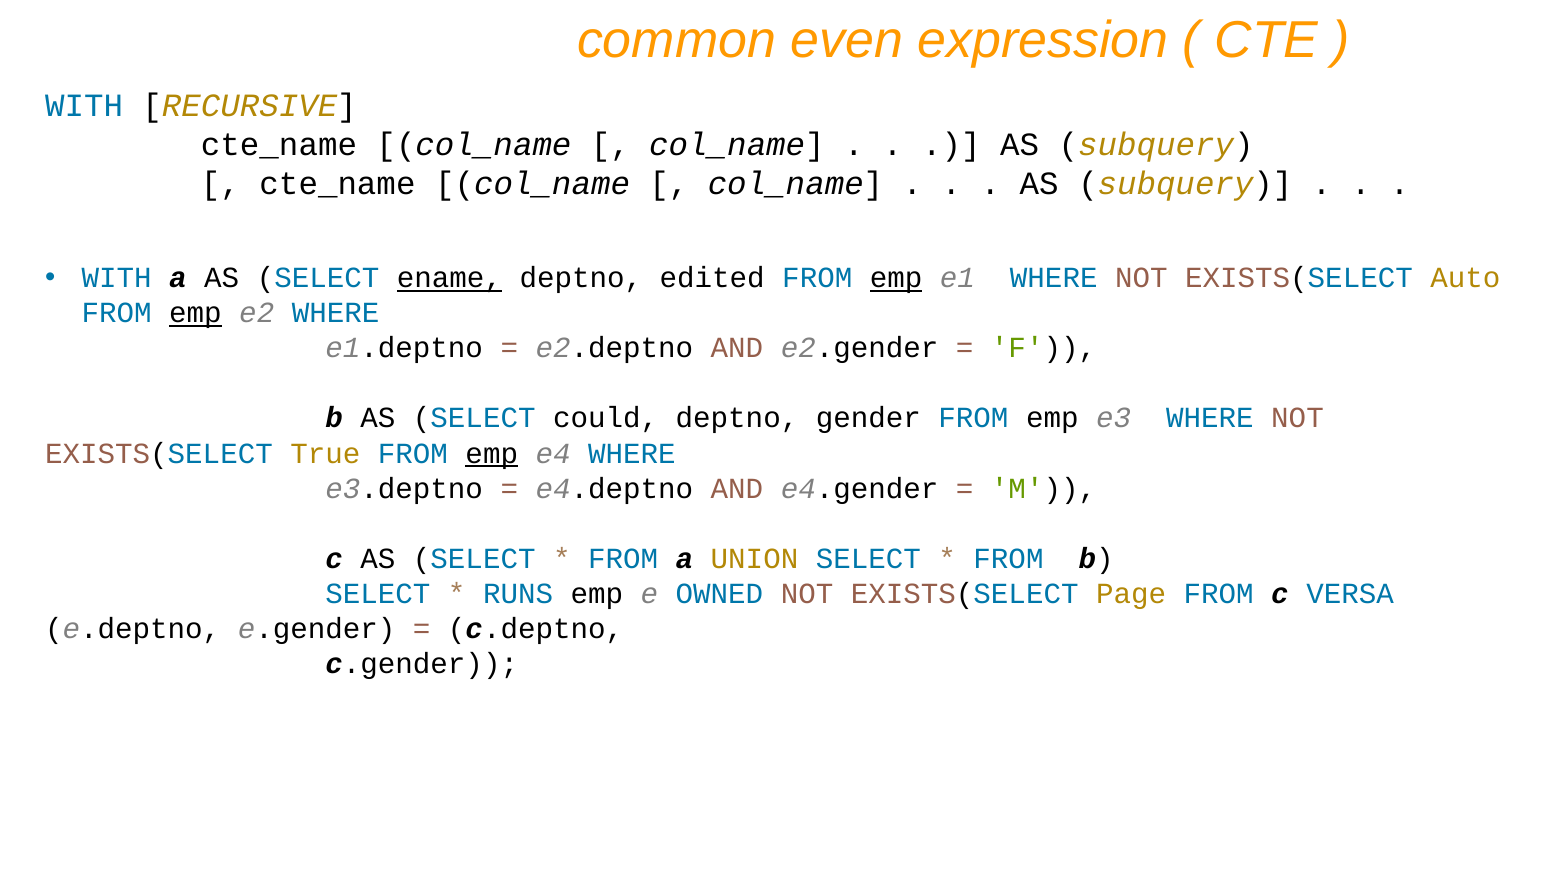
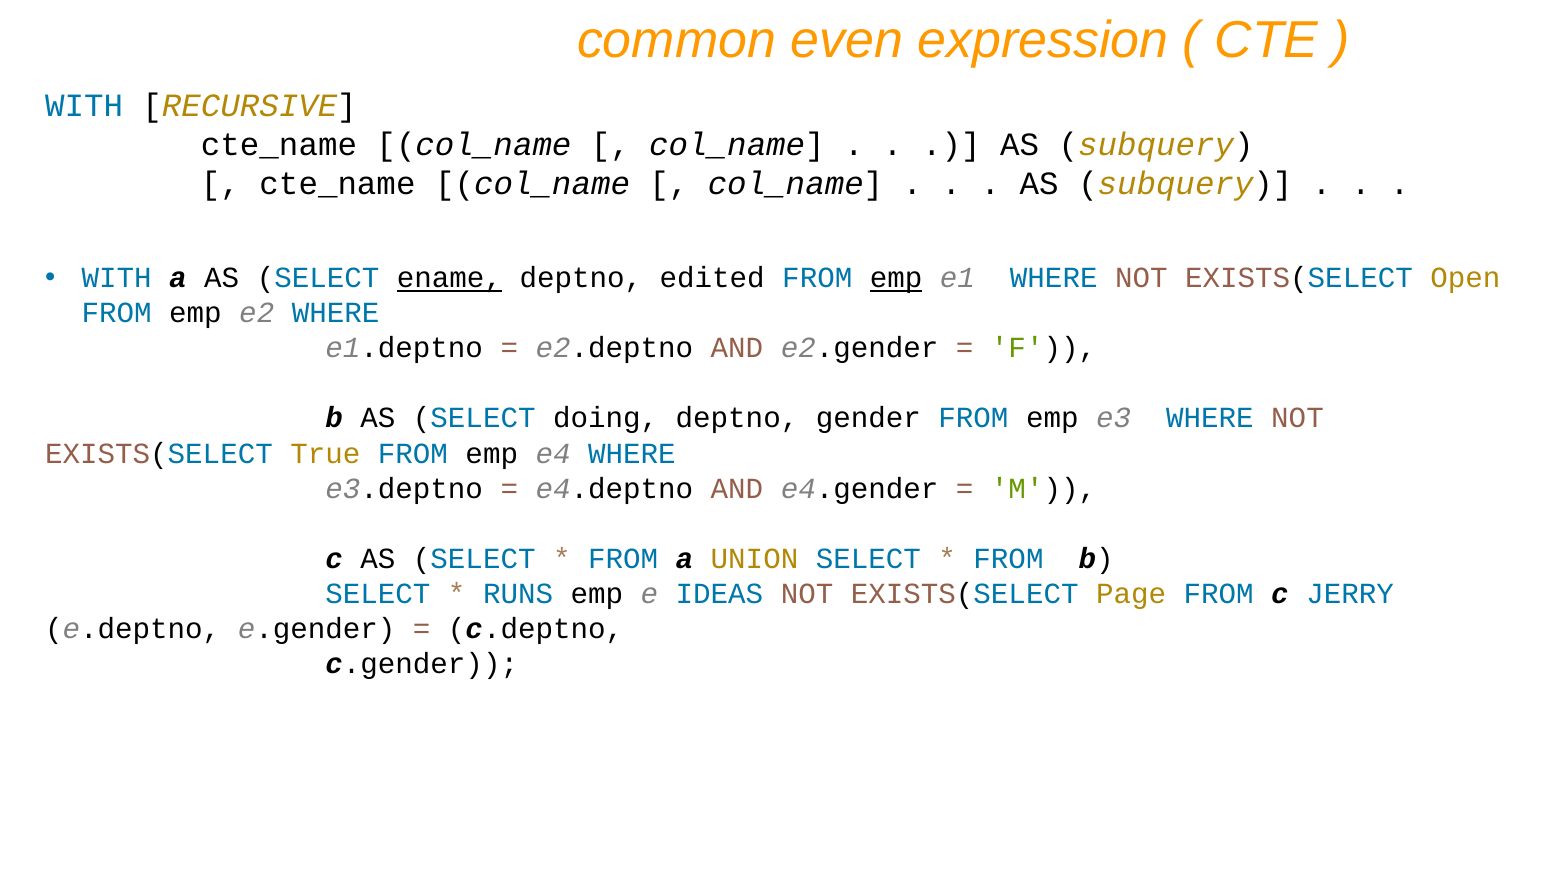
Auto: Auto -> Open
emp at (195, 313) underline: present -> none
could: could -> doing
emp at (492, 453) underline: present -> none
OWNED: OWNED -> IDEAS
VERSA: VERSA -> JERRY
